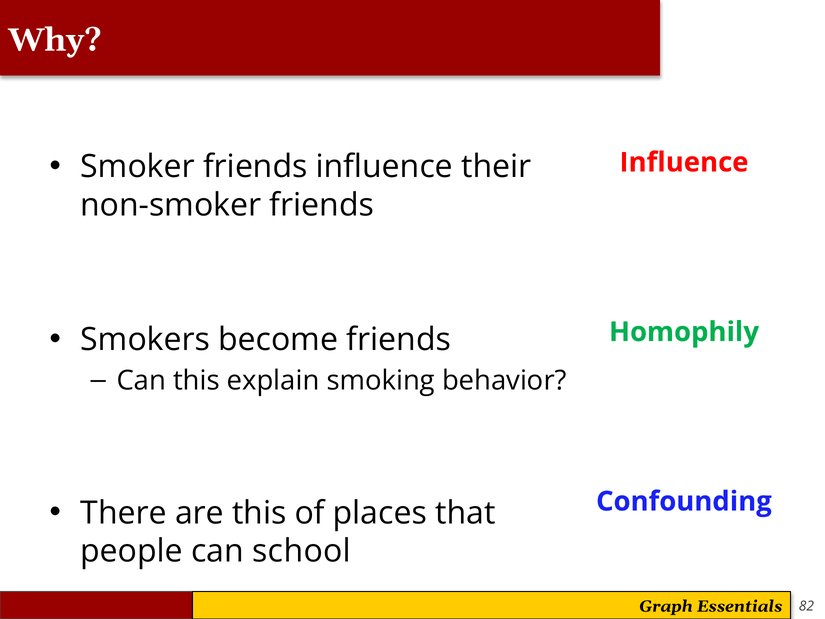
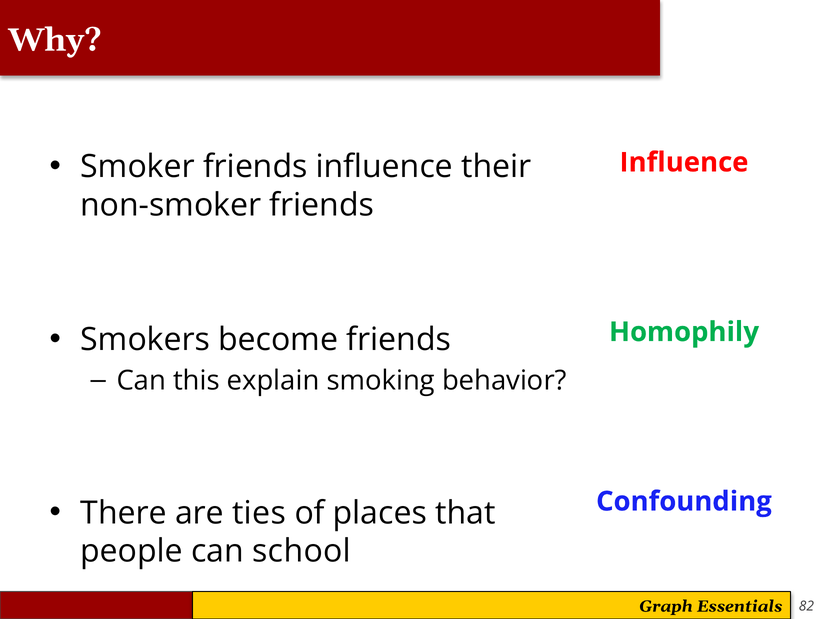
are this: this -> ties
